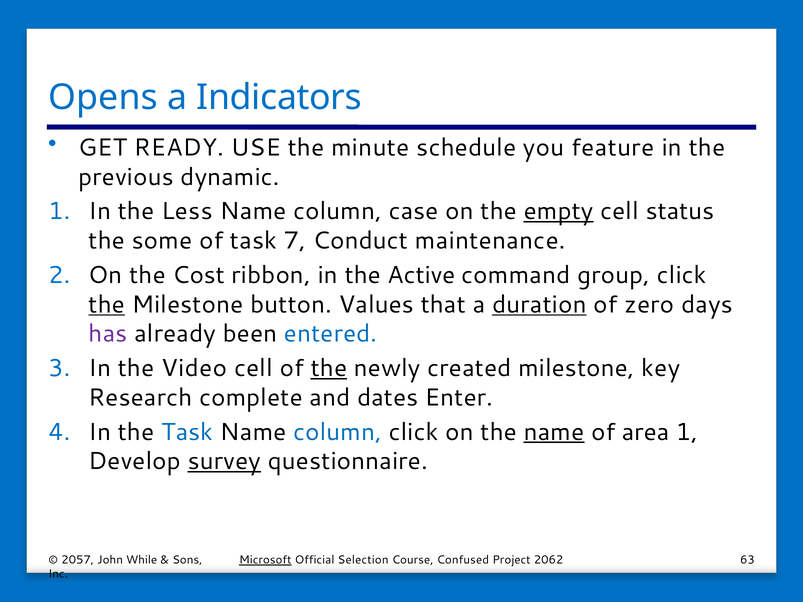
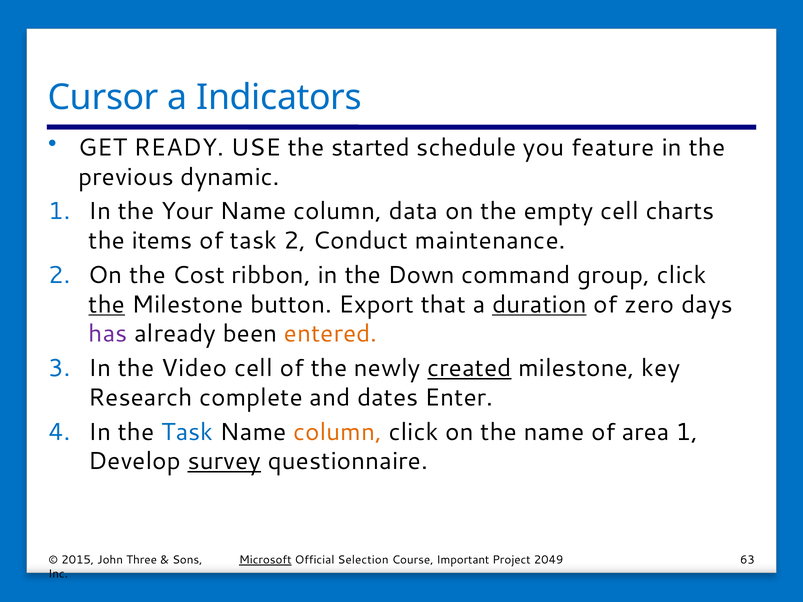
Opens: Opens -> Cursor
minute: minute -> started
Less: Less -> Your
case: case -> data
empty underline: present -> none
status: status -> charts
some: some -> items
task 7: 7 -> 2
Active: Active -> Down
Values: Values -> Export
entered colour: blue -> orange
the at (329, 368) underline: present -> none
created underline: none -> present
column at (338, 432) colour: blue -> orange
name at (554, 432) underline: present -> none
2057: 2057 -> 2015
While: While -> Three
Confused: Confused -> Important
2062: 2062 -> 2049
